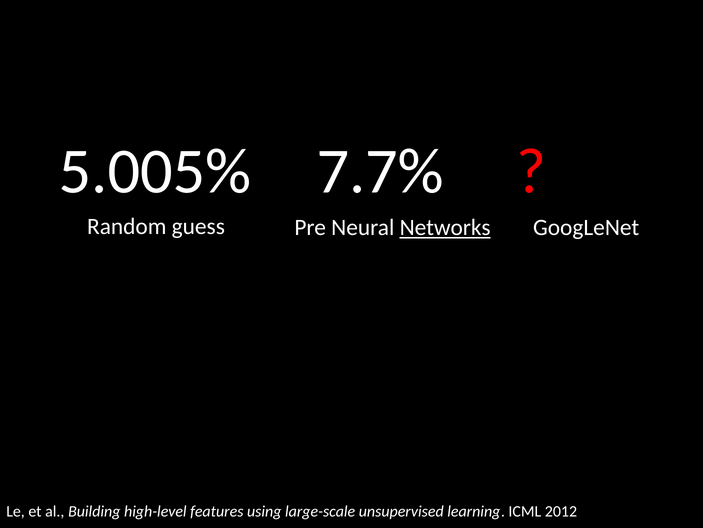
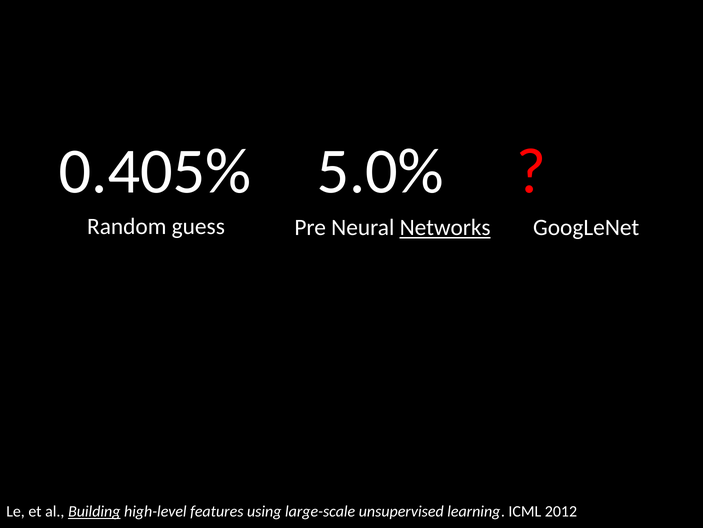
5.005%: 5.005% -> 0.405%
7.7%: 7.7% -> 5.0%
Building underline: none -> present
